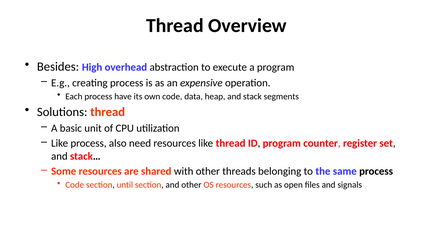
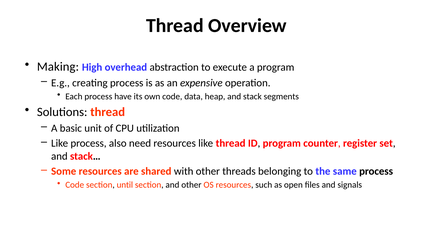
Besides: Besides -> Making
